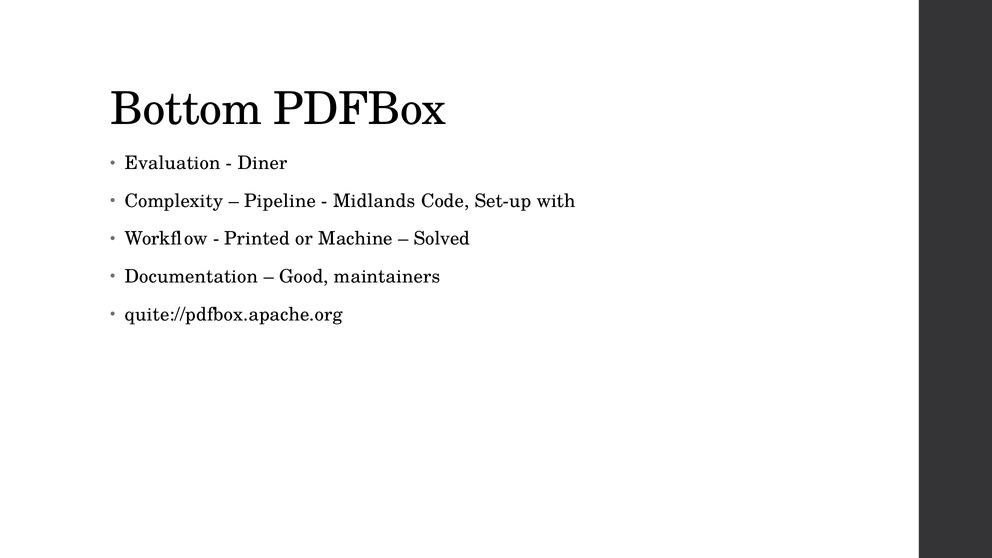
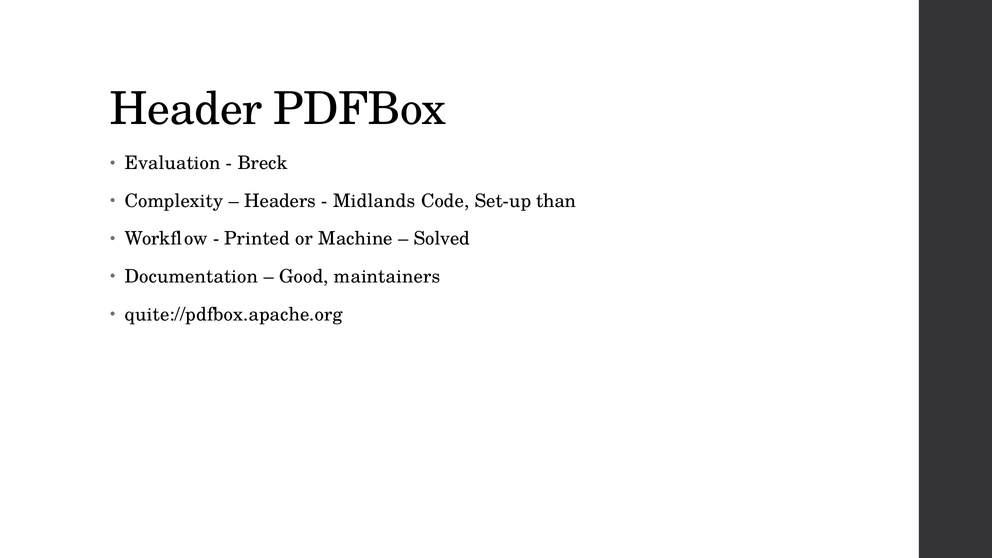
Bottom: Bottom -> Header
Diner: Diner -> Breck
Pipeline: Pipeline -> Headers
with: with -> than
